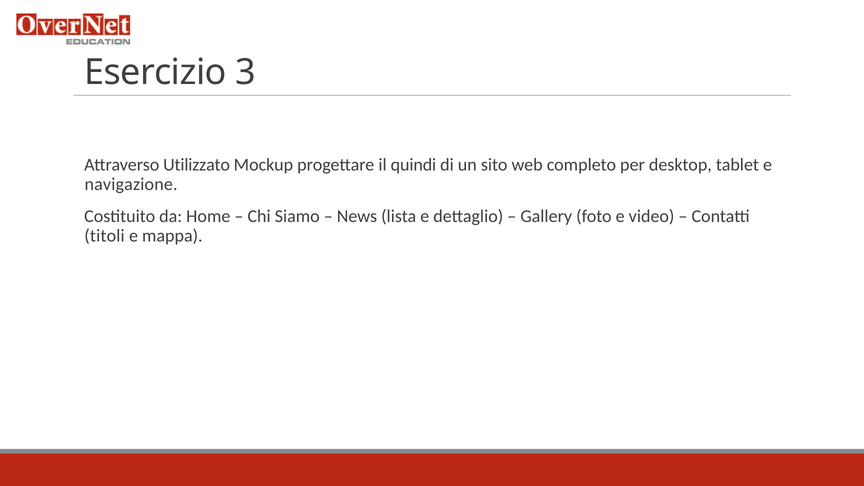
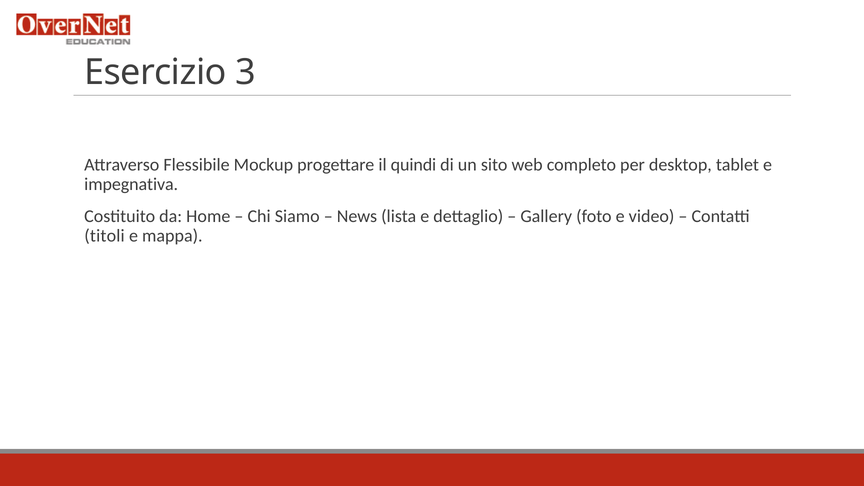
Utilizzato: Utilizzato -> Flessibile
navigazione: navigazione -> impegnativa
